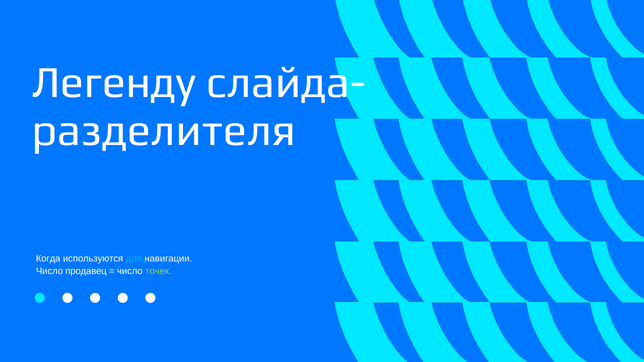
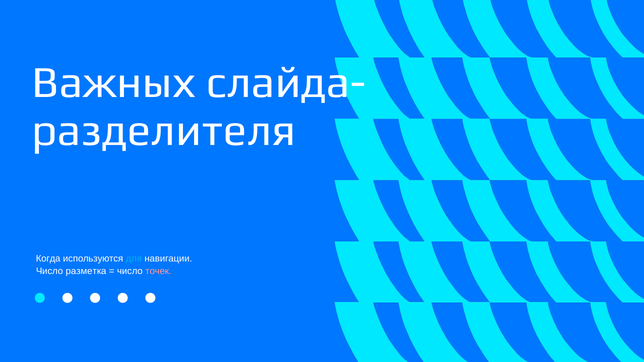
Легенду: Легенду -> Важных
продавец: продавец -> разметка
точек colour: light green -> pink
